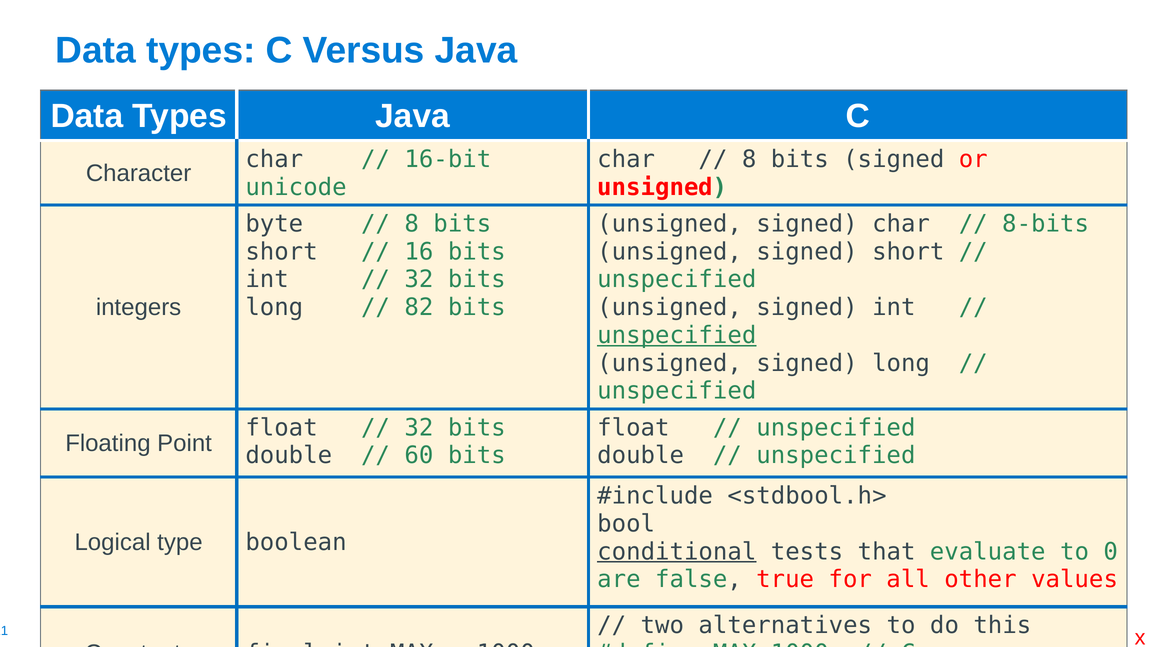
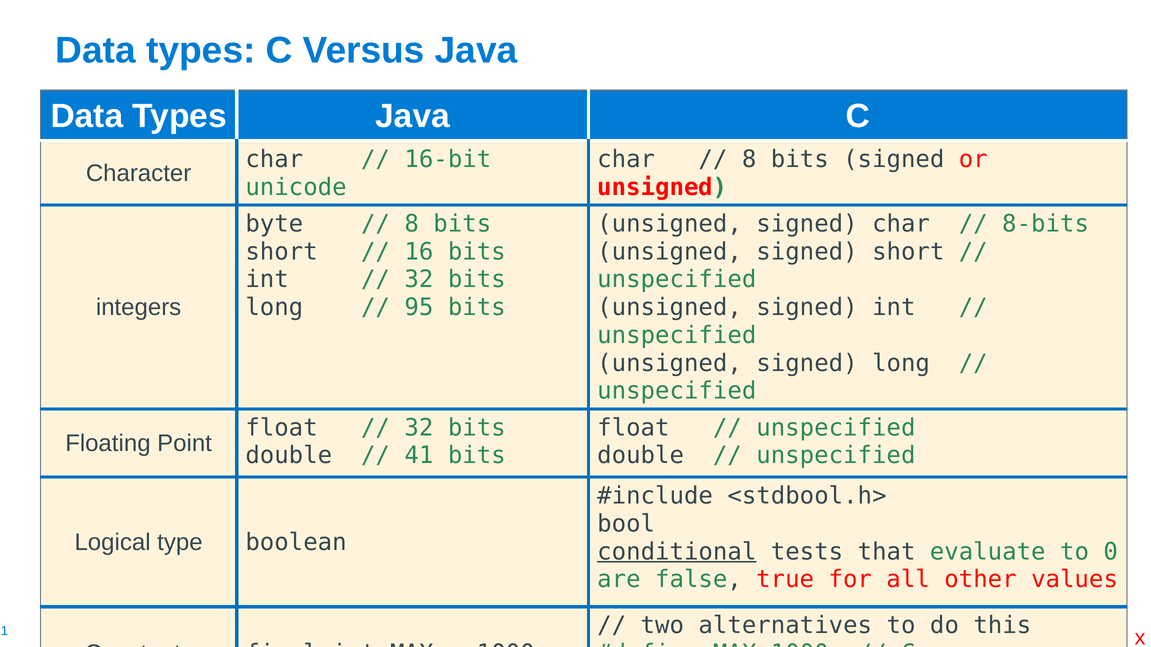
82: 82 -> 95
unspecified at (677, 336) underline: present -> none
60: 60 -> 41
